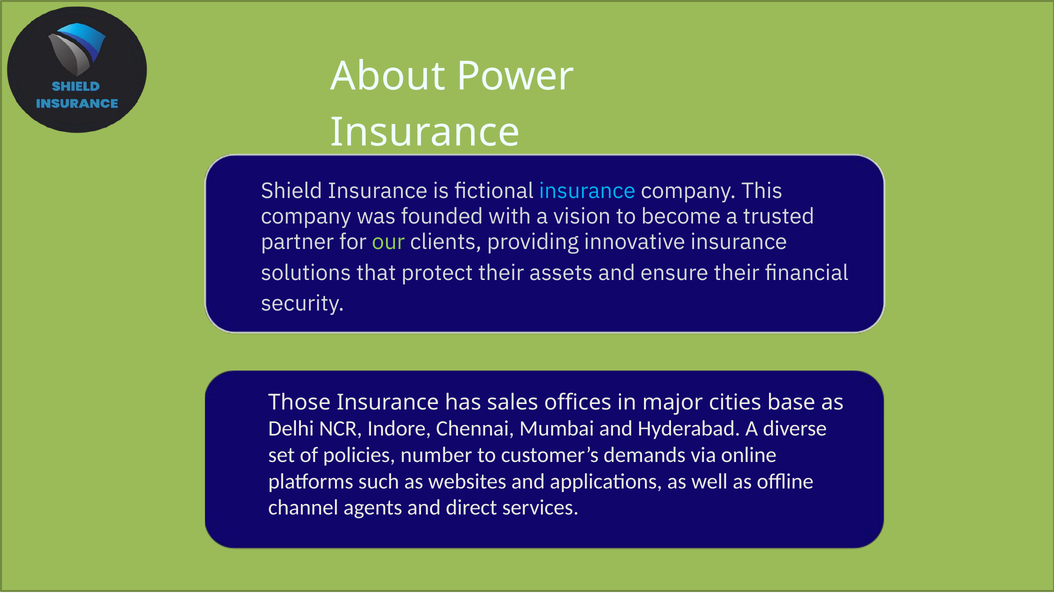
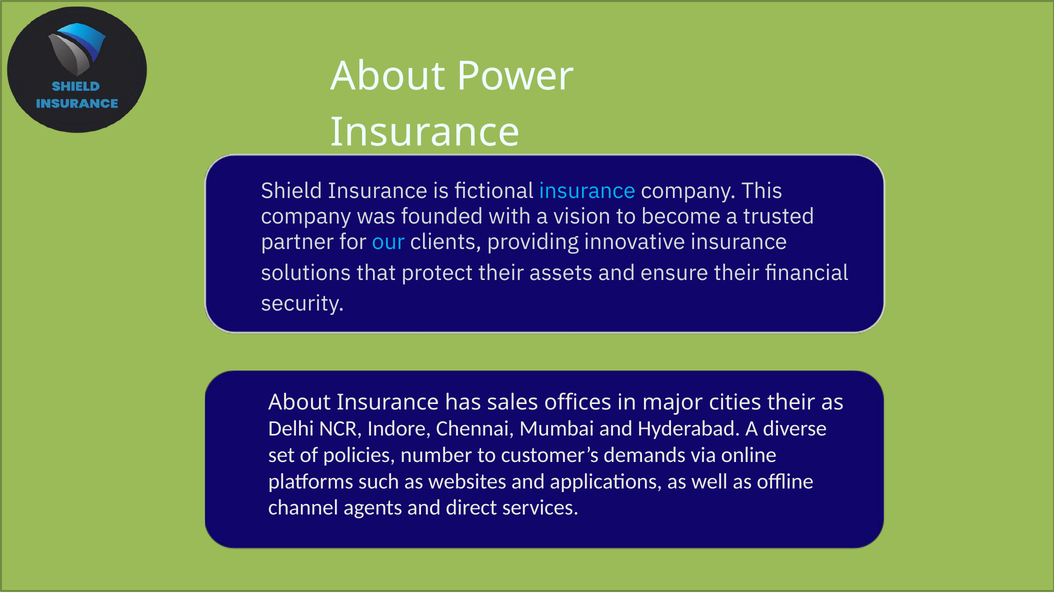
our colour: light green -> light blue
Those at (299, 402): Those -> About
cities base: base -> their
